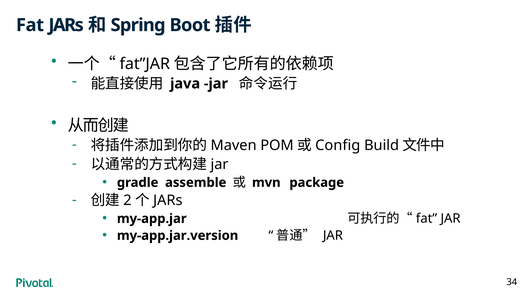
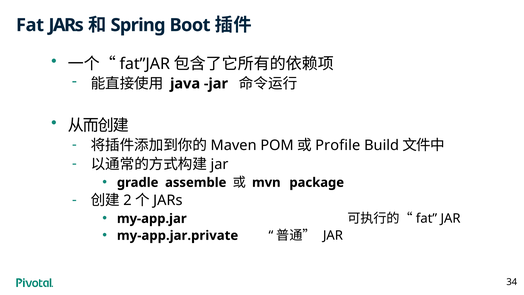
Config: Config -> Profile
my-app.jar.version: my-app.jar.version -> my-app.jar.private
